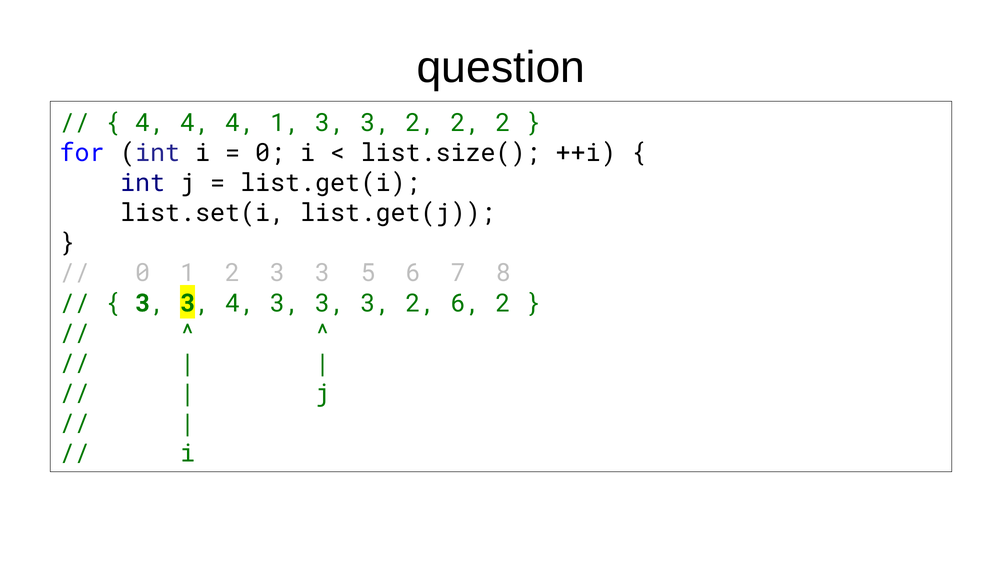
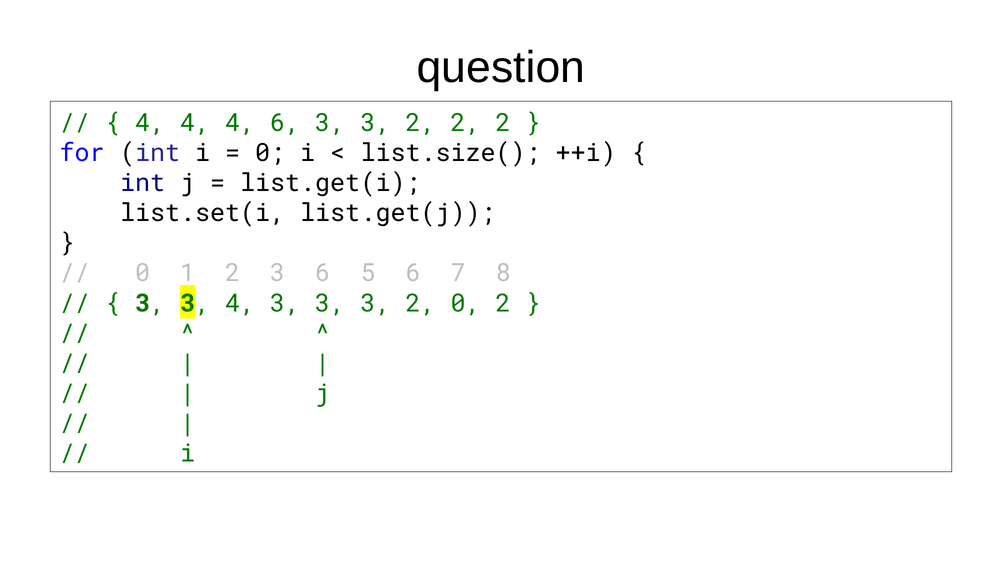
4 1: 1 -> 6
2 3 3: 3 -> 6
2 6: 6 -> 0
